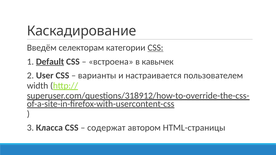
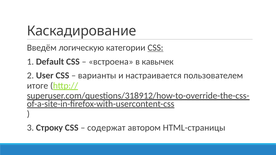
селекторам: селекторам -> логическую
Default underline: present -> none
width: width -> итоге
Класса: Класса -> Строку
